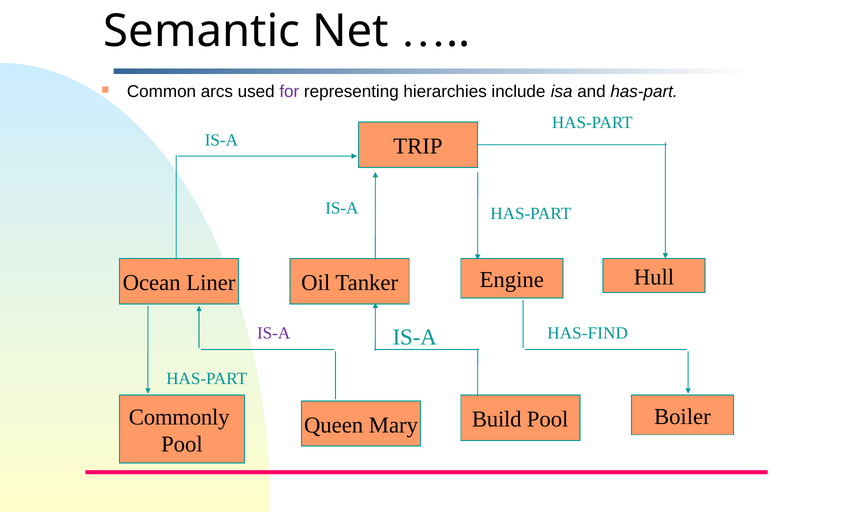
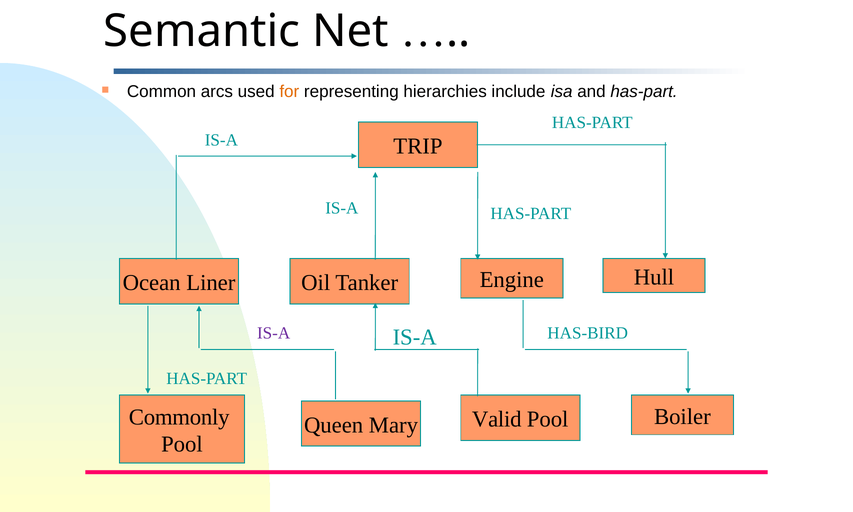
for colour: purple -> orange
HAS-FIND: HAS-FIND -> HAS-BIRD
Build: Build -> Valid
